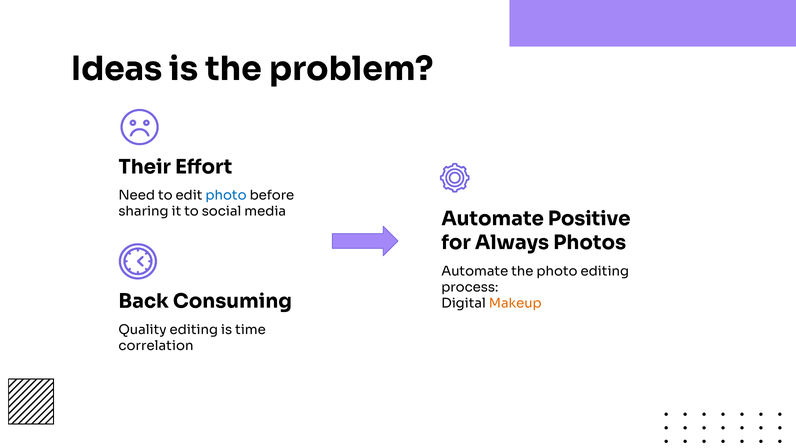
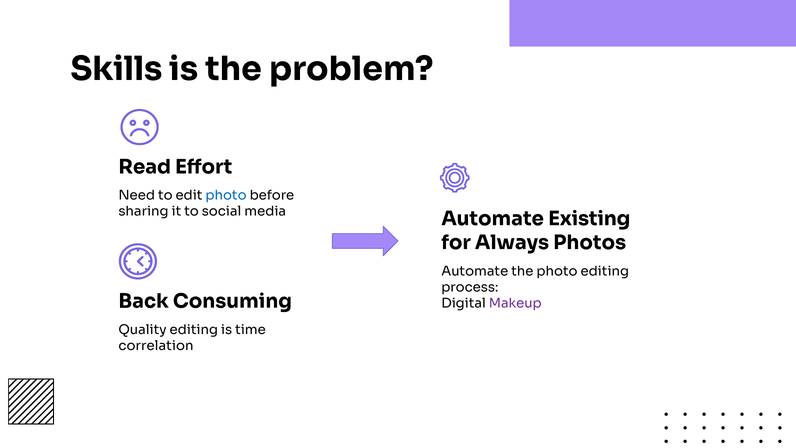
Ideas: Ideas -> Skills
Their: Their -> Read
Positive: Positive -> Existing
Makeup colour: orange -> purple
